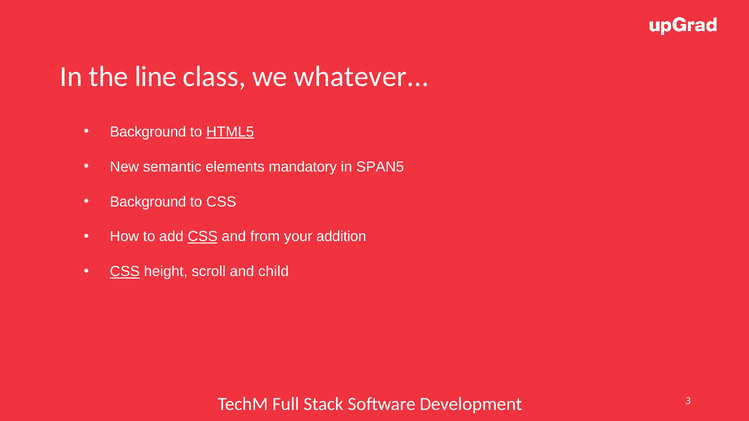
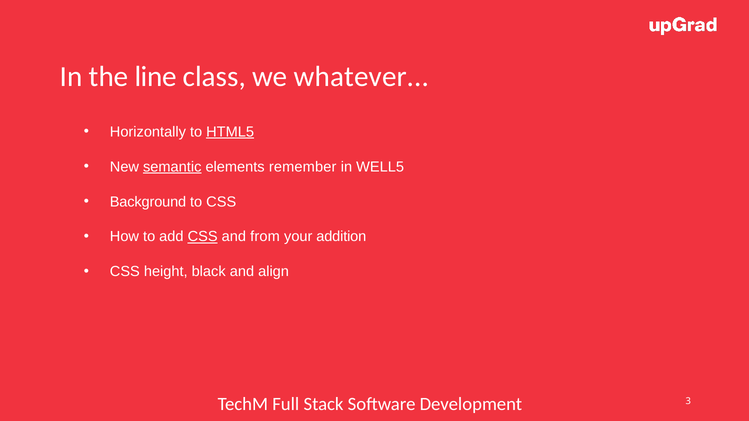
Background at (148, 132): Background -> Horizontally
semantic underline: none -> present
mandatory: mandatory -> remember
SPAN5: SPAN5 -> WELL5
CSS at (125, 272) underline: present -> none
scroll: scroll -> black
child: child -> align
